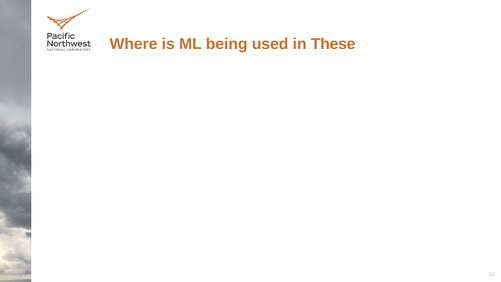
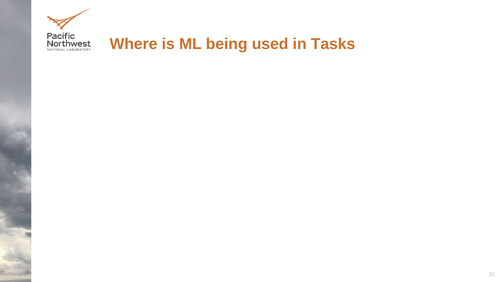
These: These -> Tasks
